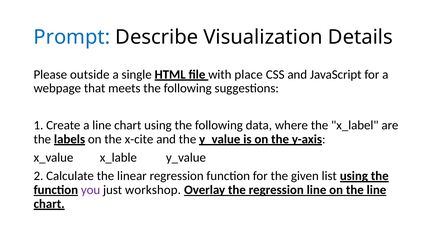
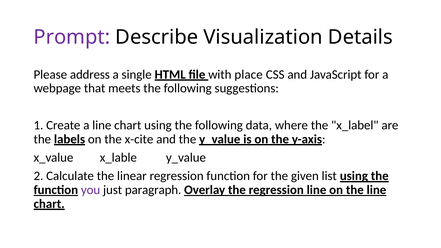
Prompt colour: blue -> purple
outside: outside -> address
workshop: workshop -> paragraph
